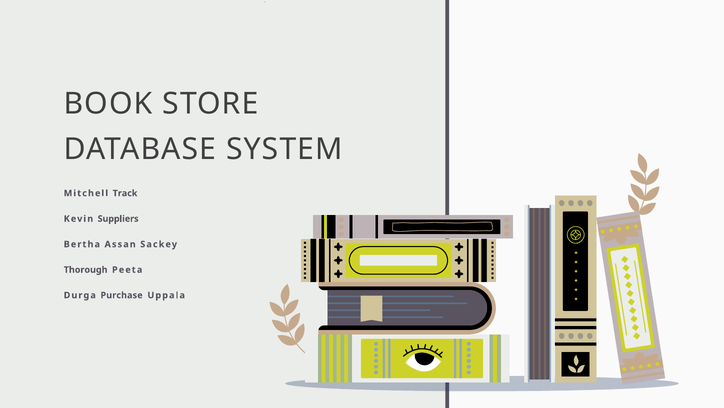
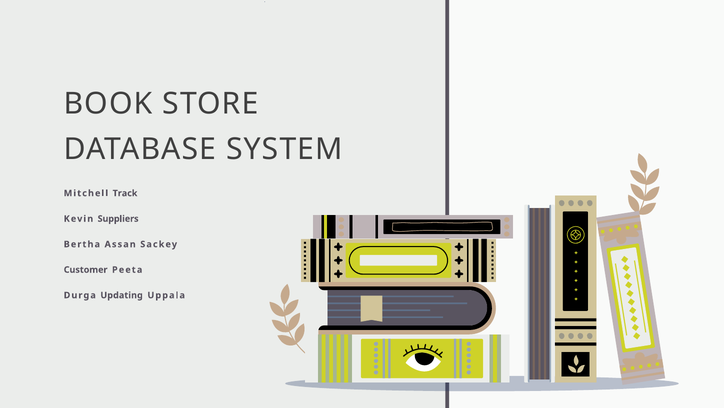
Thorough: Thorough -> Customer
Purchase: Purchase -> Updating
